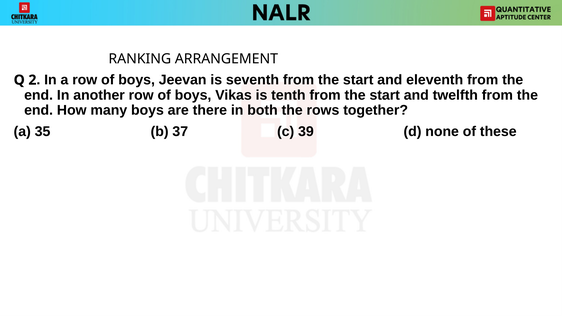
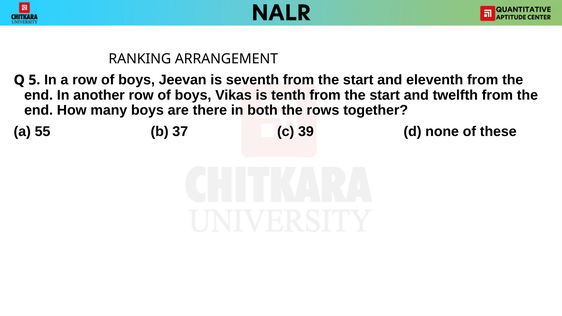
2: 2 -> 5
35: 35 -> 55
